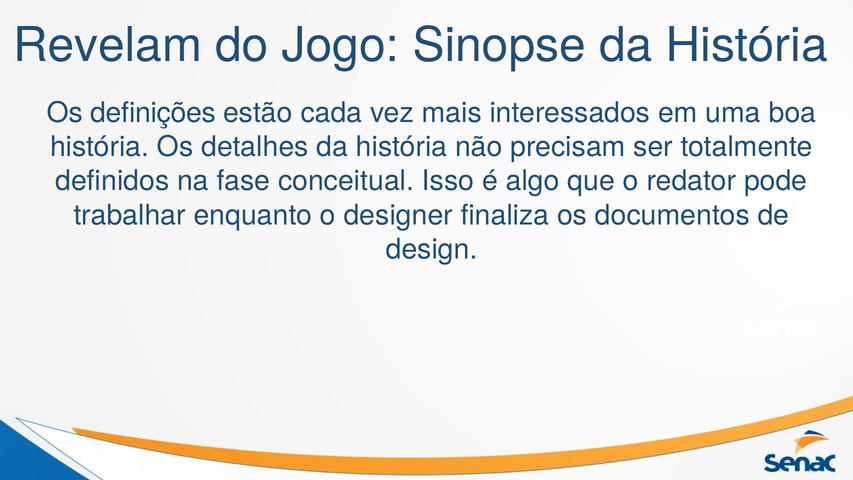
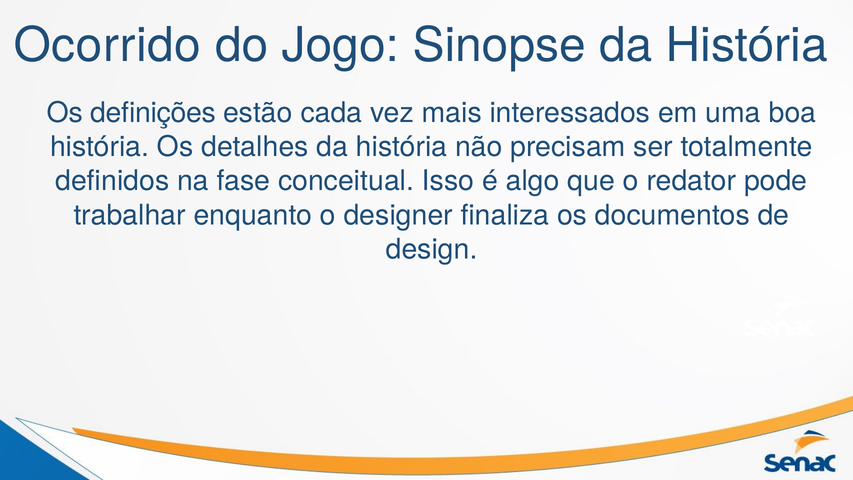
Revelam: Revelam -> Ocorrido
